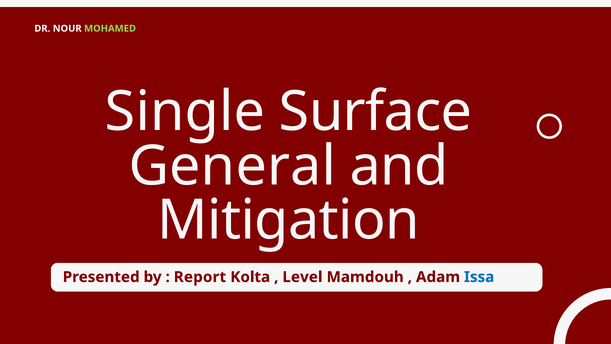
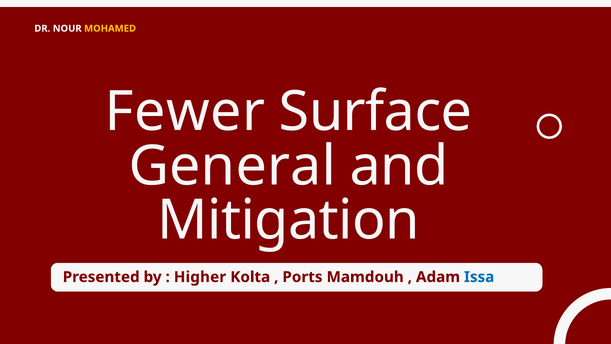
MOHAMED colour: light green -> yellow
Single: Single -> Fewer
Report: Report -> Higher
Level: Level -> Ports
